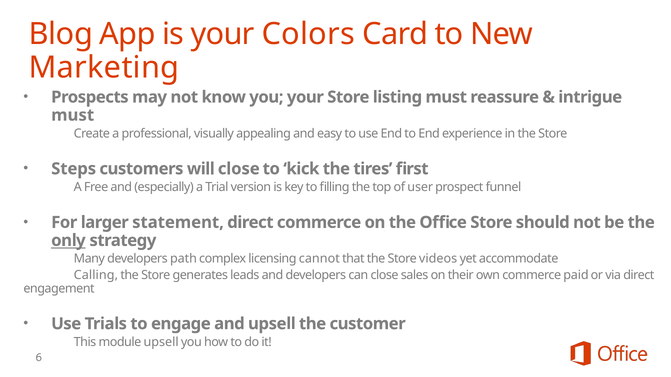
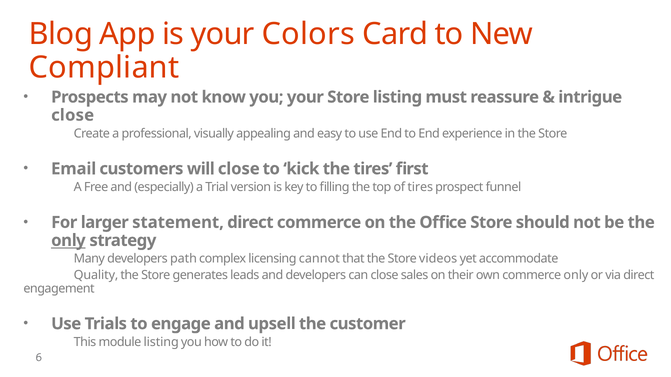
Marketing: Marketing -> Compliant
must at (73, 115): must -> close
Steps: Steps -> Email
of user: user -> tires
Calling: Calling -> Quality
commerce paid: paid -> only
module upsell: upsell -> listing
